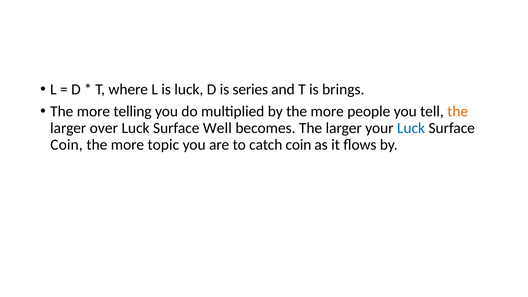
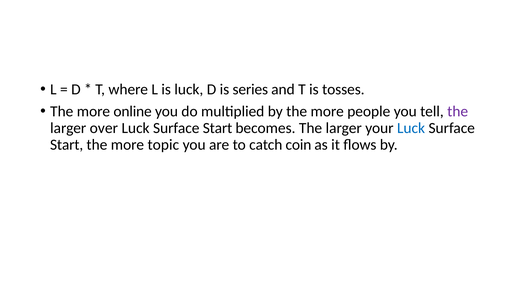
brings: brings -> tosses
telling: telling -> online
the at (458, 111) colour: orange -> purple
Well at (217, 128): Well -> Start
Coin at (67, 145): Coin -> Start
